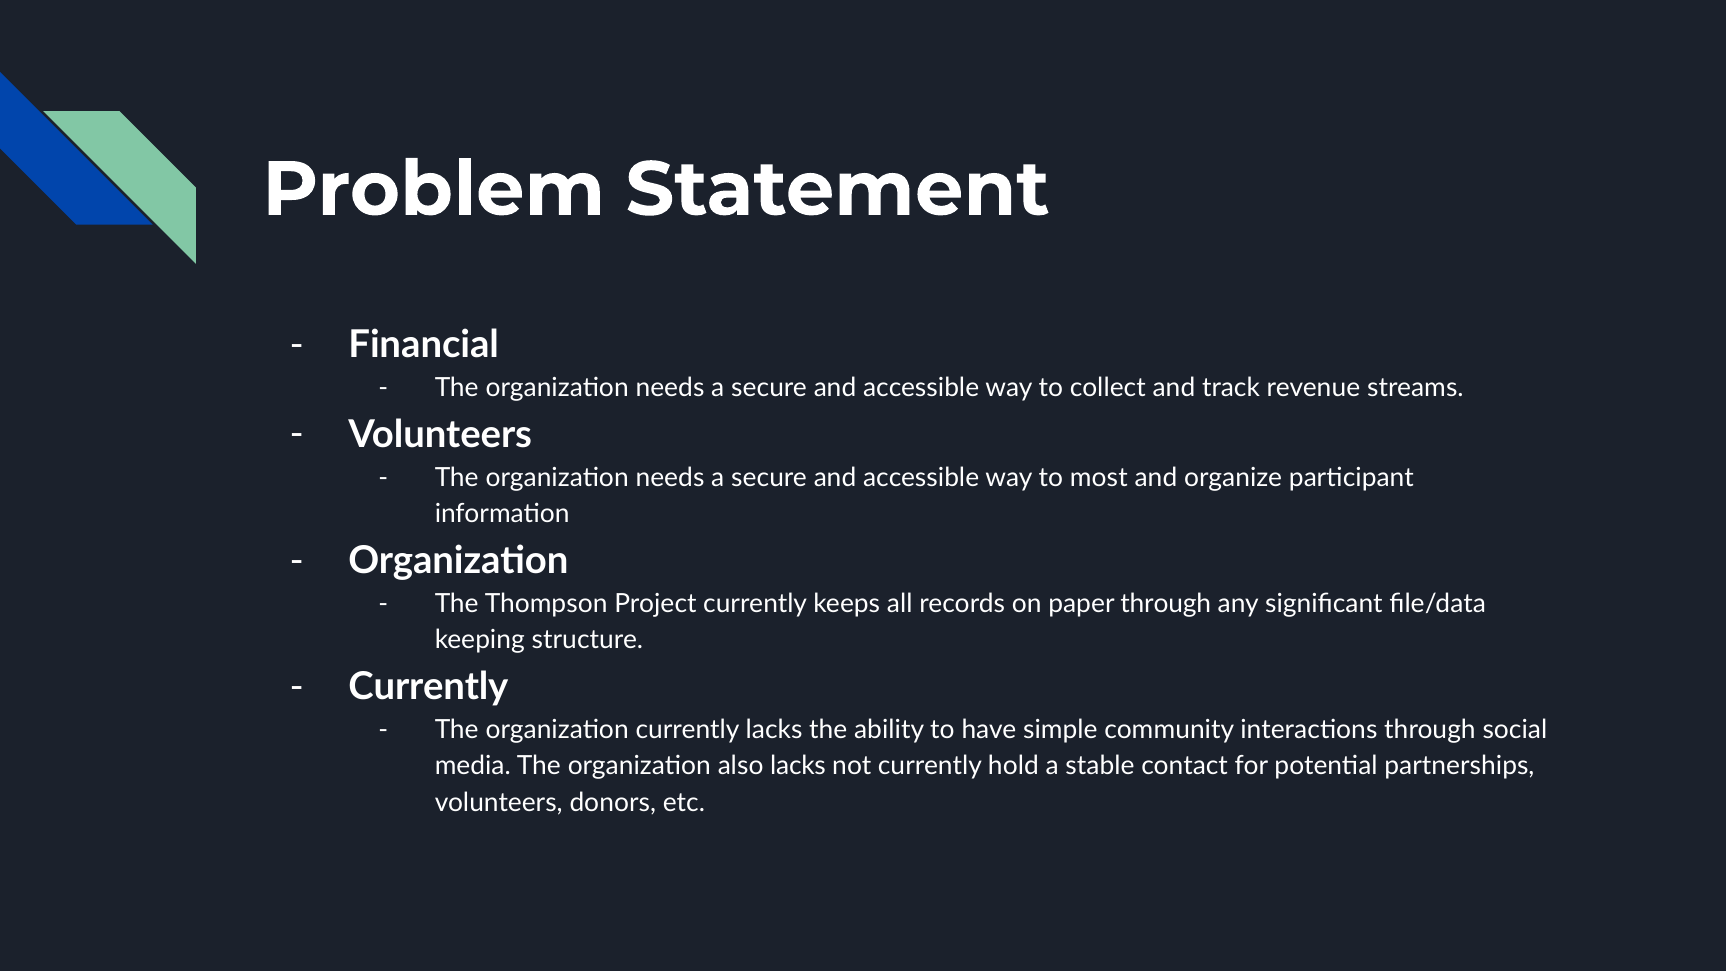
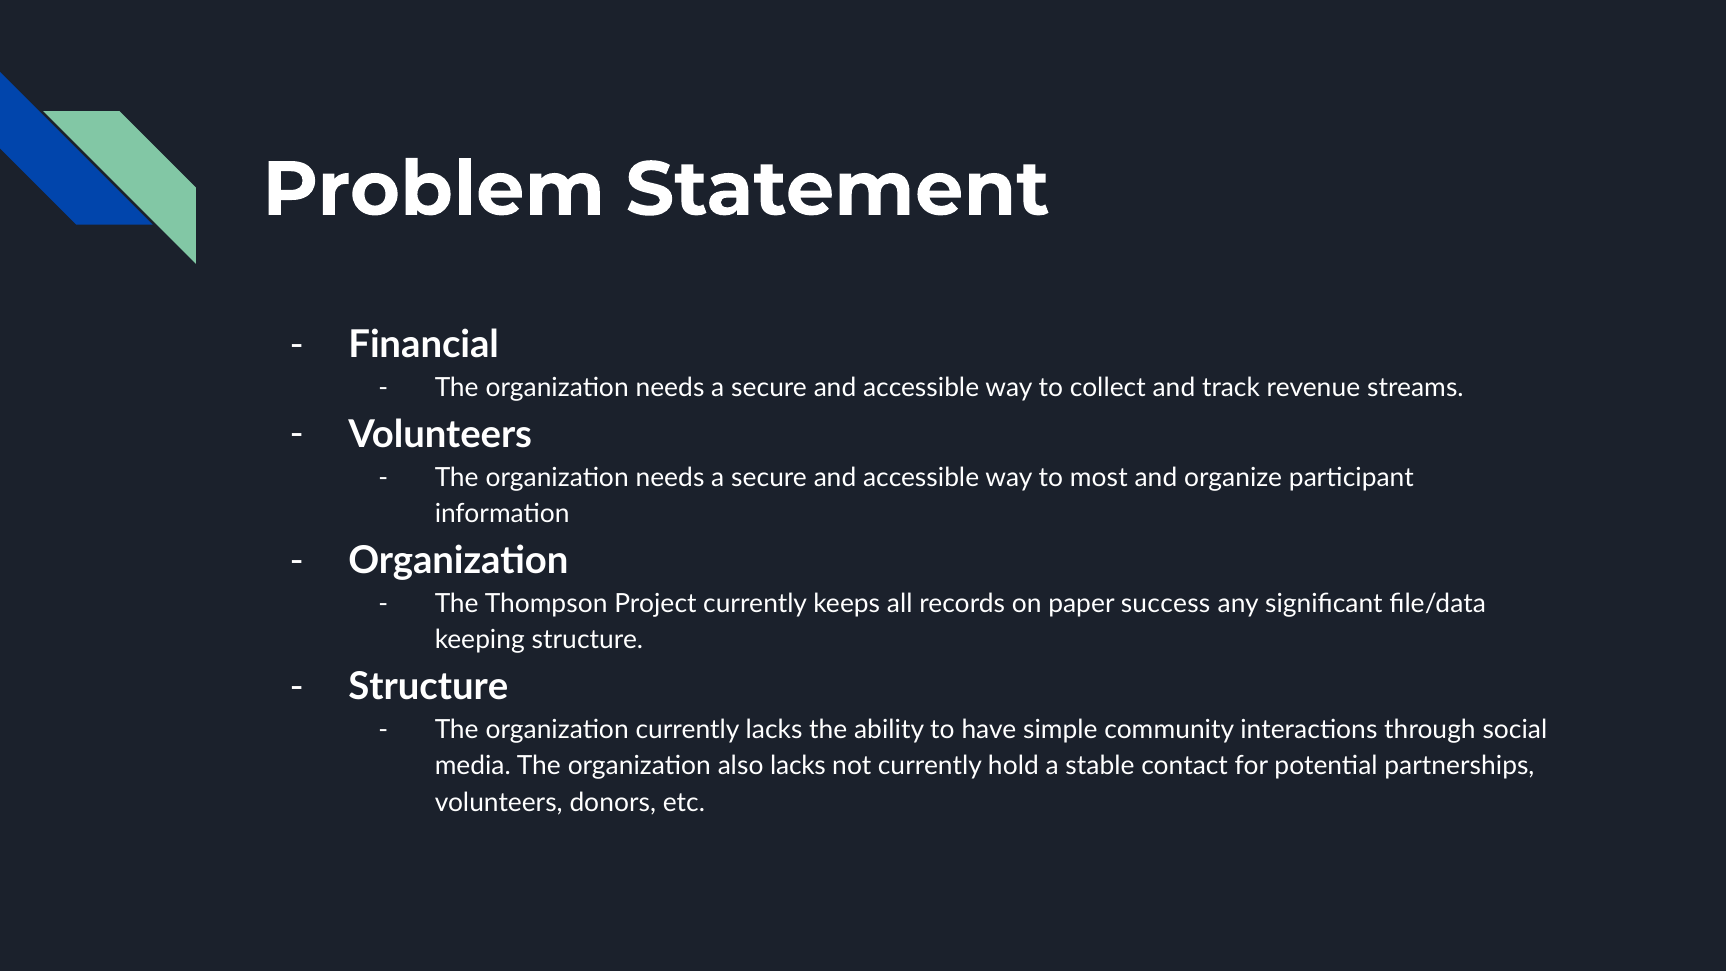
paper through: through -> success
Currently at (428, 687): Currently -> Structure
